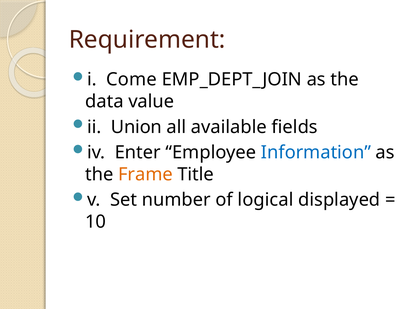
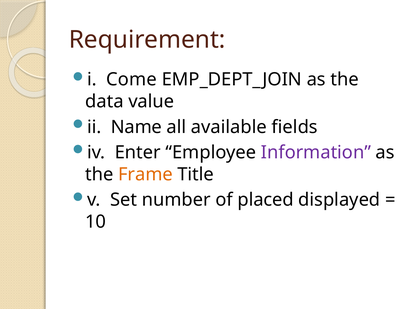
Union: Union -> Name
Information colour: blue -> purple
logical: logical -> placed
